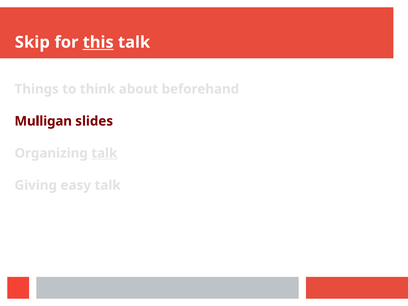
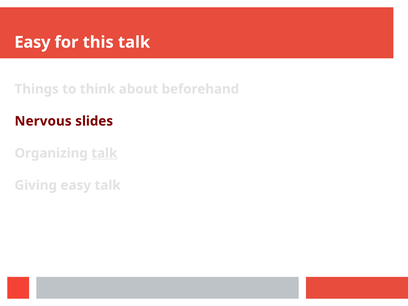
Skip at (32, 42): Skip -> Easy
this underline: present -> none
Mulligan: Mulligan -> Nervous
